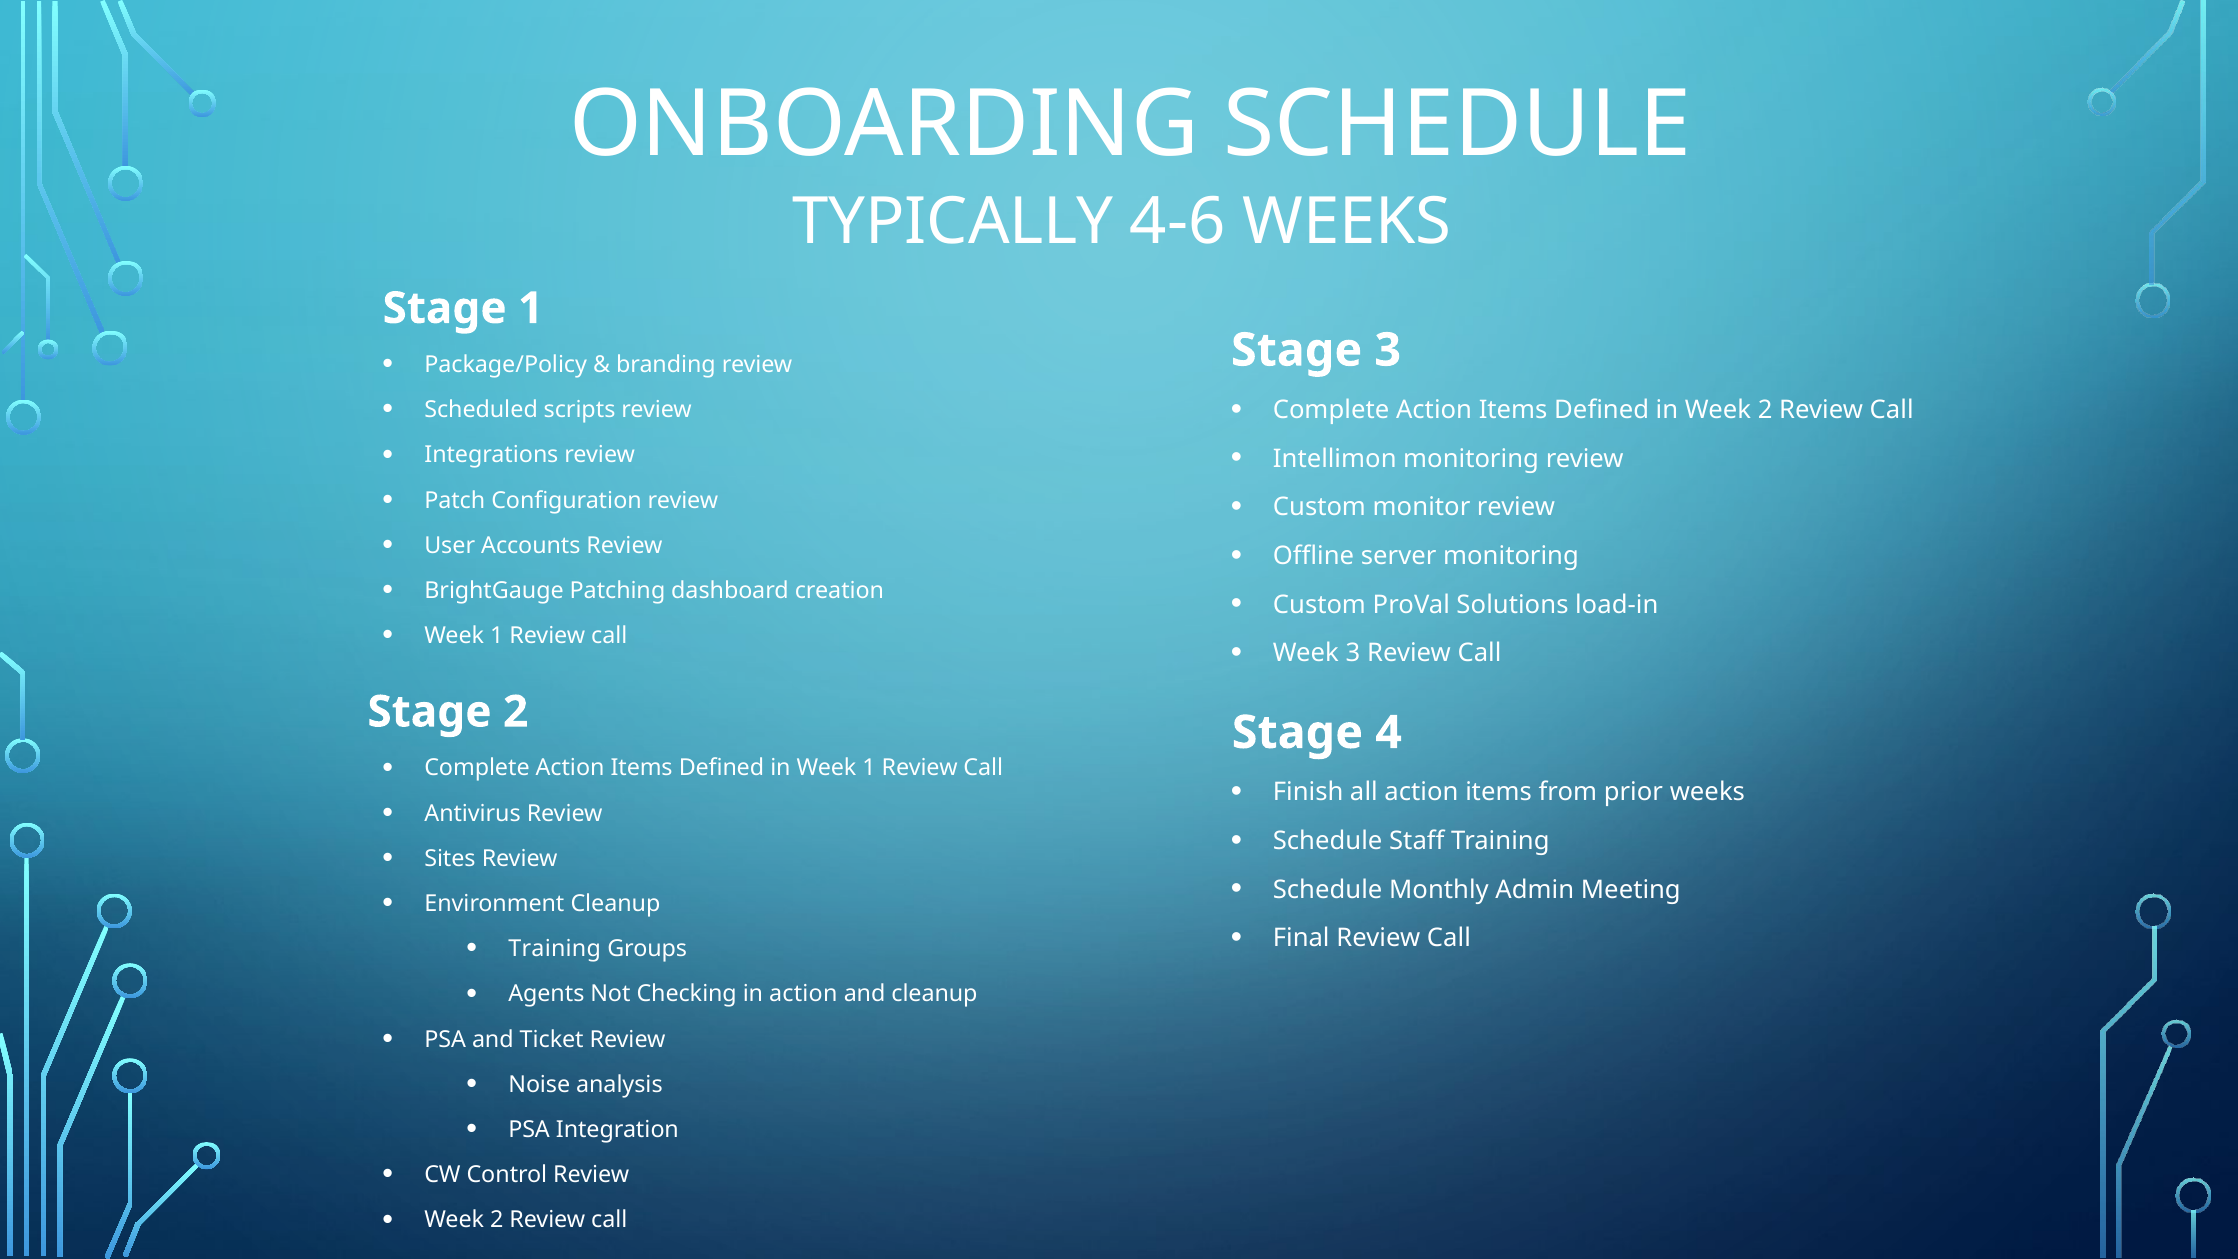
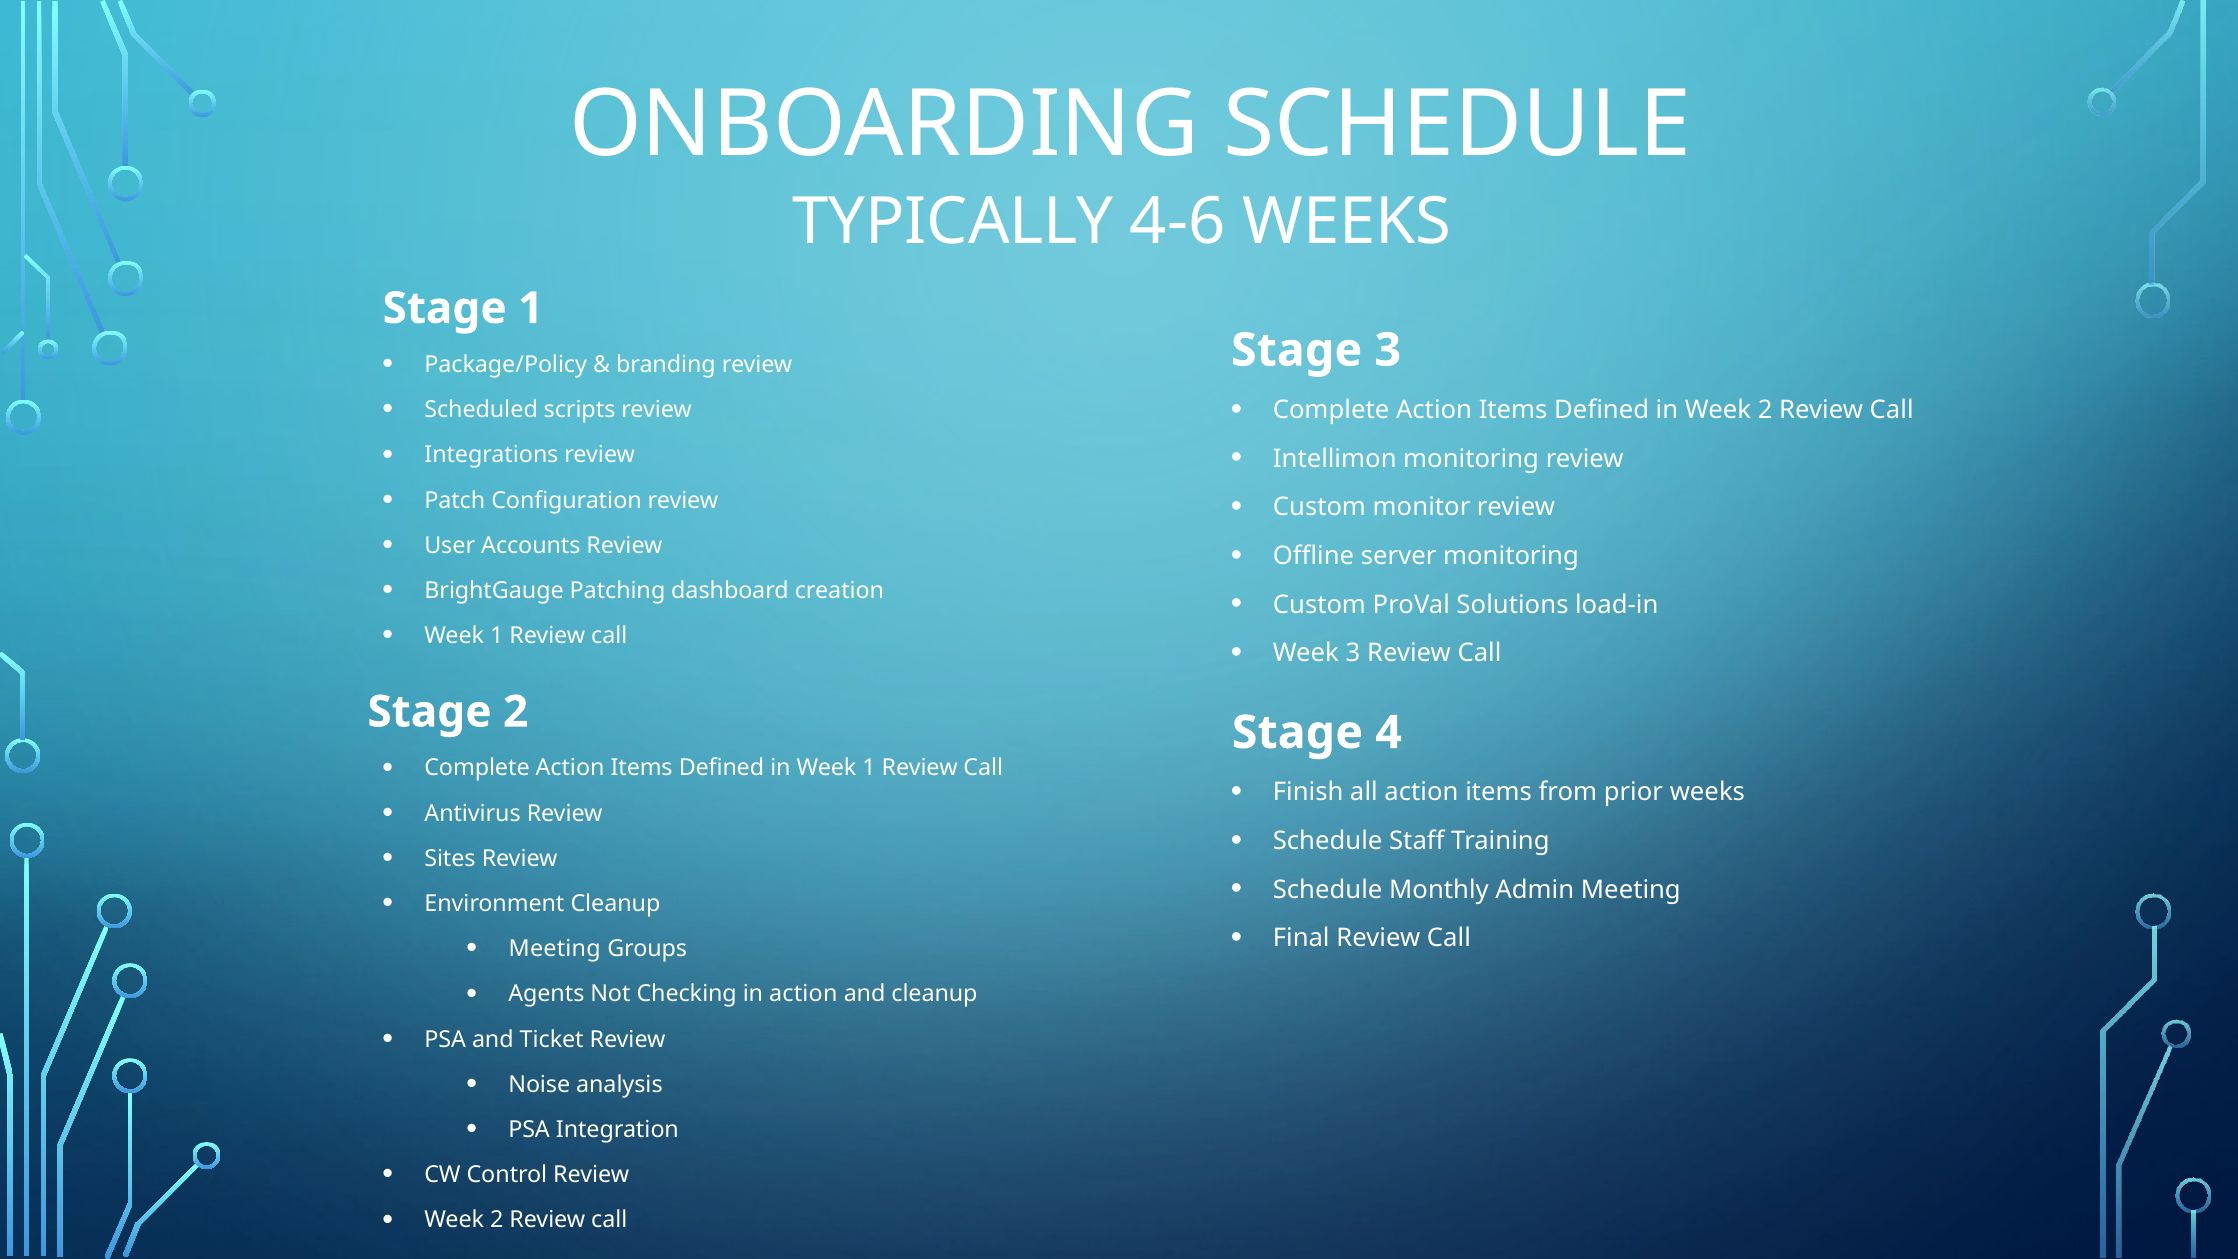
Training at (555, 949): Training -> Meeting
